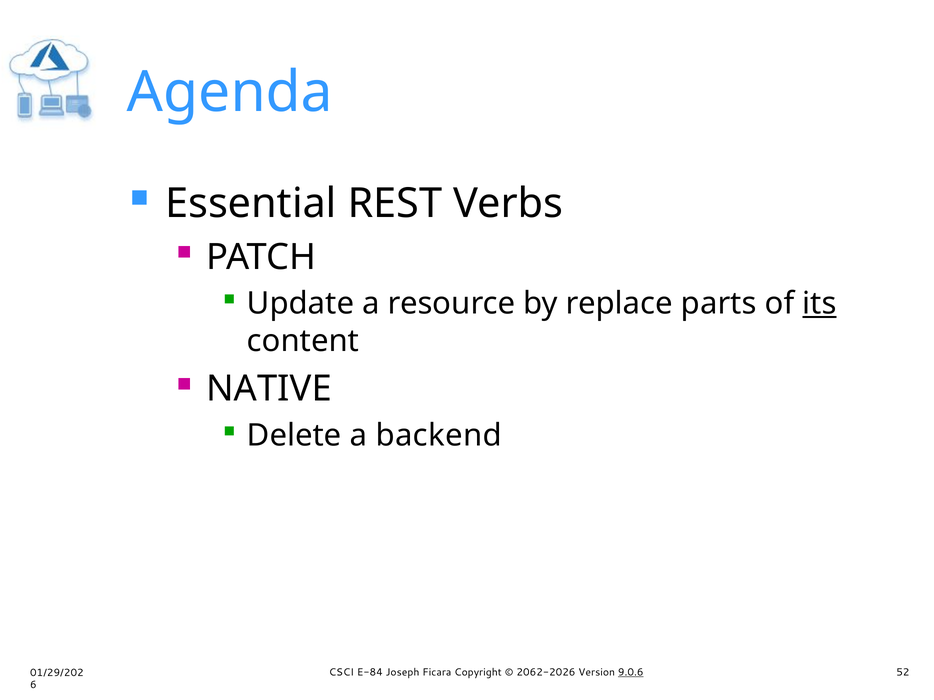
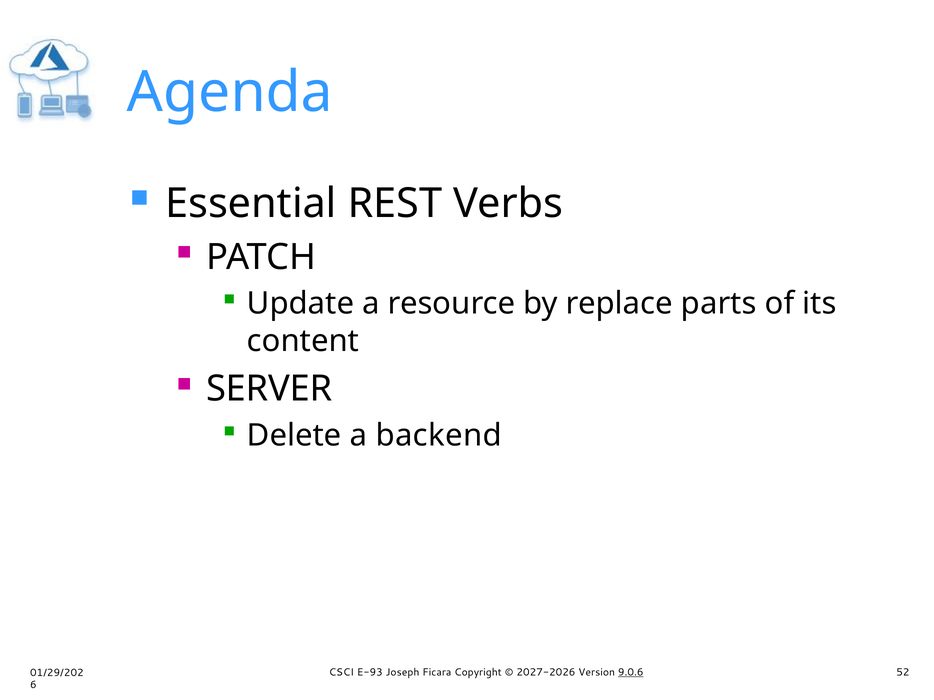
its underline: present -> none
NATIVE: NATIVE -> SERVER
E-84: E-84 -> E-93
2062-2026: 2062-2026 -> 2027-2026
